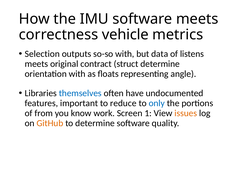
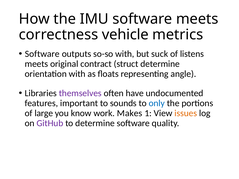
Selection at (42, 54): Selection -> Software
data: data -> suck
themselves colour: blue -> purple
reduce: reduce -> sounds
from: from -> large
Screen: Screen -> Makes
GitHub colour: orange -> purple
